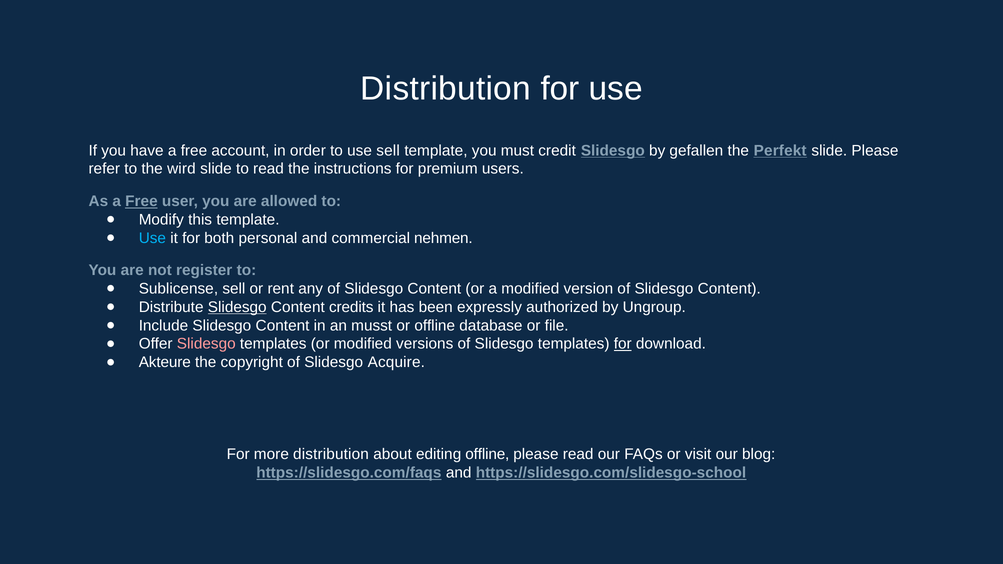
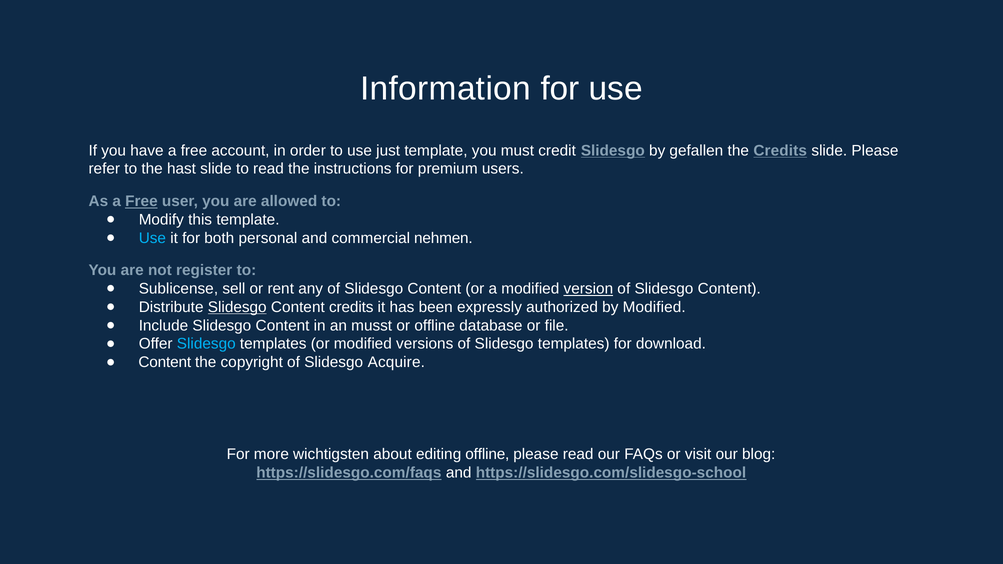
Distribution at (446, 89): Distribution -> Information
use sell: sell -> just
the Perfekt: Perfekt -> Credits
wird: wird -> hast
version underline: none -> present
by Ungroup: Ungroup -> Modified
Slidesgo at (206, 344) colour: pink -> light blue
for at (623, 344) underline: present -> none
Akteure at (165, 362): Akteure -> Content
more distribution: distribution -> wichtigsten
